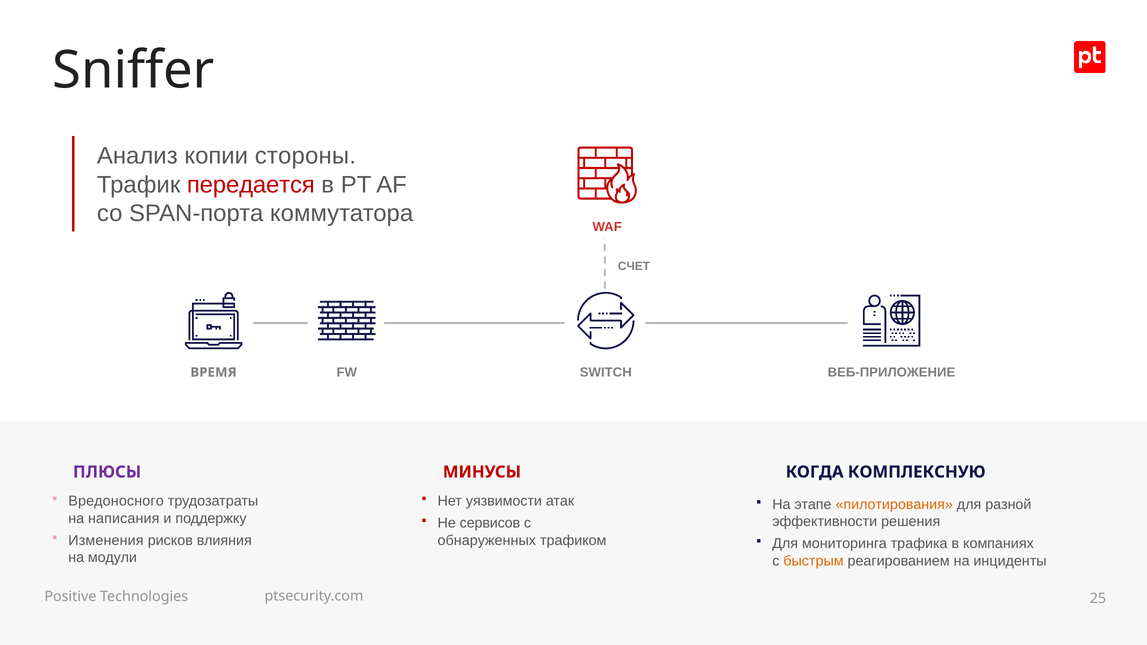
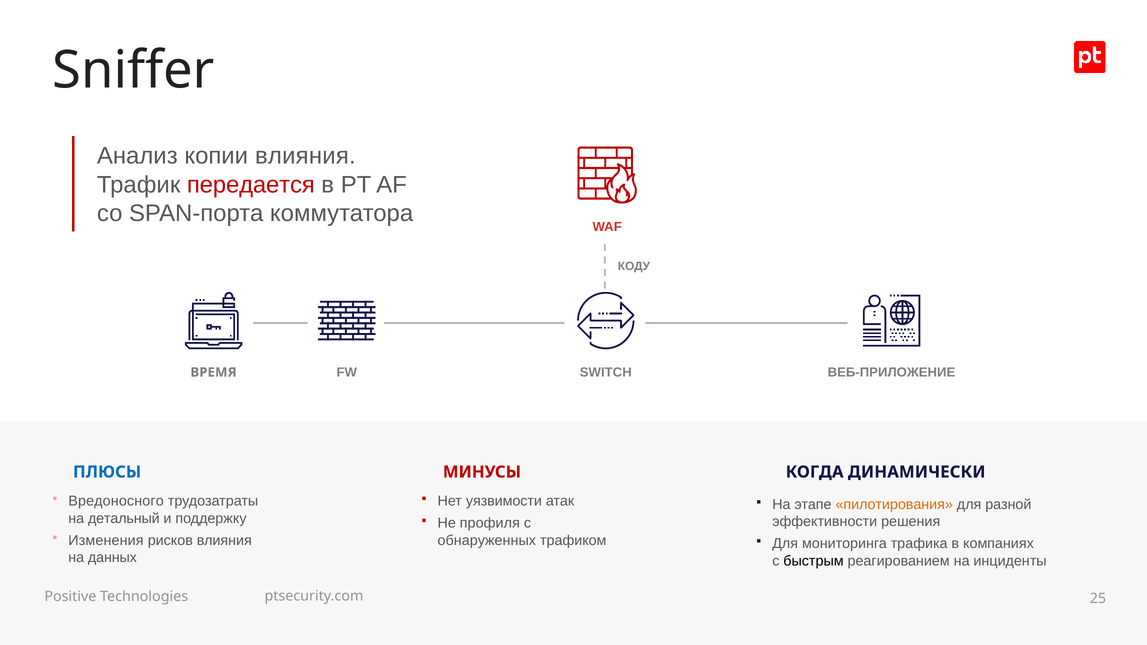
копии стороны: стороны -> влияния
СЧЕТ: СЧЕТ -> КОДУ
ПЛЮСЫ colour: purple -> blue
КОМПЛЕКСНУЮ: КОМПЛЕКСНУЮ -> ДИНАМИЧЕСКИ
написания: написания -> детальный
сервисов: сервисов -> профиля
модули: модули -> данных
быстрым colour: orange -> black
